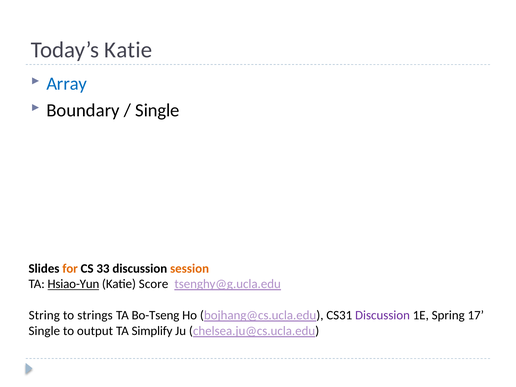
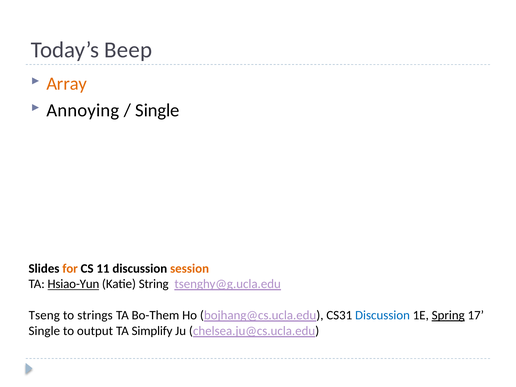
Today’s Katie: Katie -> Beep
Array colour: blue -> orange
Boundary: Boundary -> Annoying
33: 33 -> 11
Score: Score -> String
String: String -> Tseng
Bo-Tseng: Bo-Tseng -> Bo-Them
Discussion at (383, 315) colour: purple -> blue
Spring underline: none -> present
